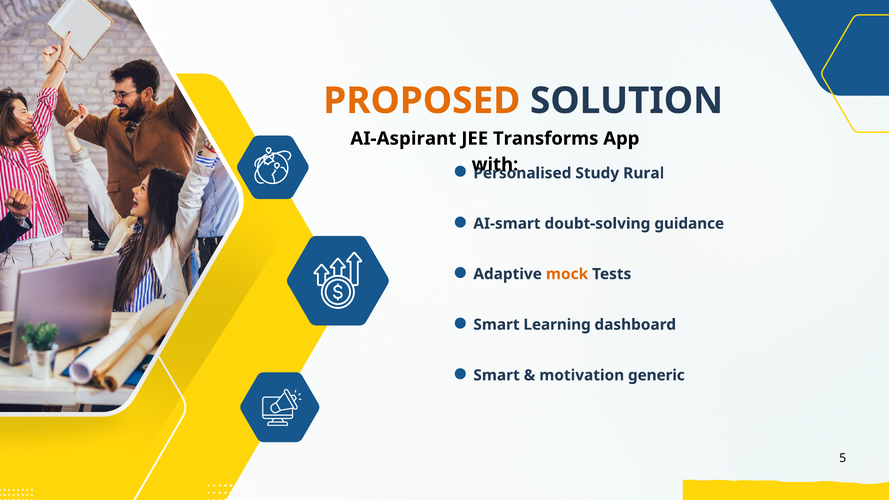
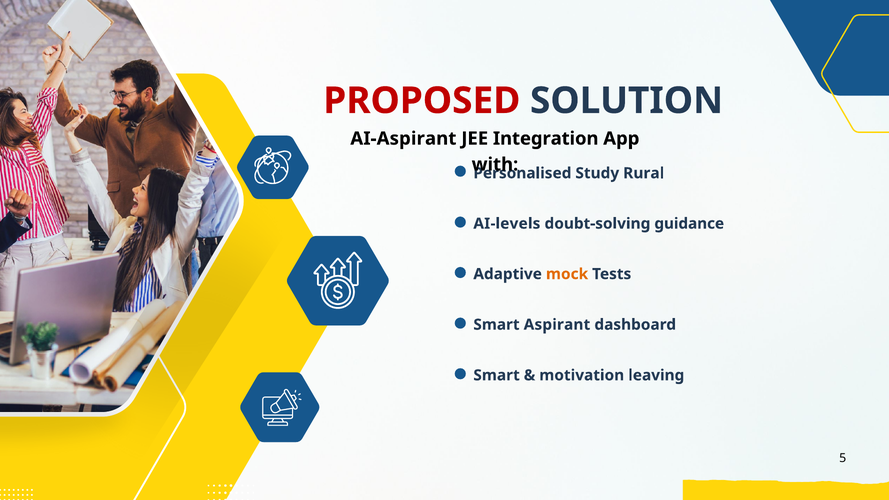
PROPOSED colour: orange -> red
Transforms: Transforms -> Integration
AI-smart: AI-smart -> AI-levels
Learning: Learning -> Aspirant
generic: generic -> leaving
